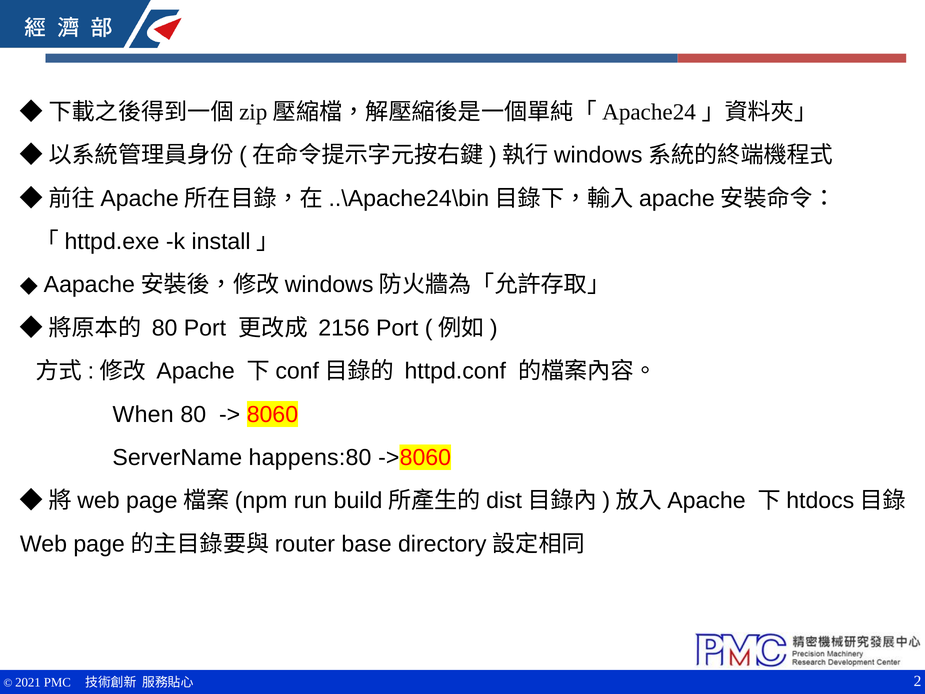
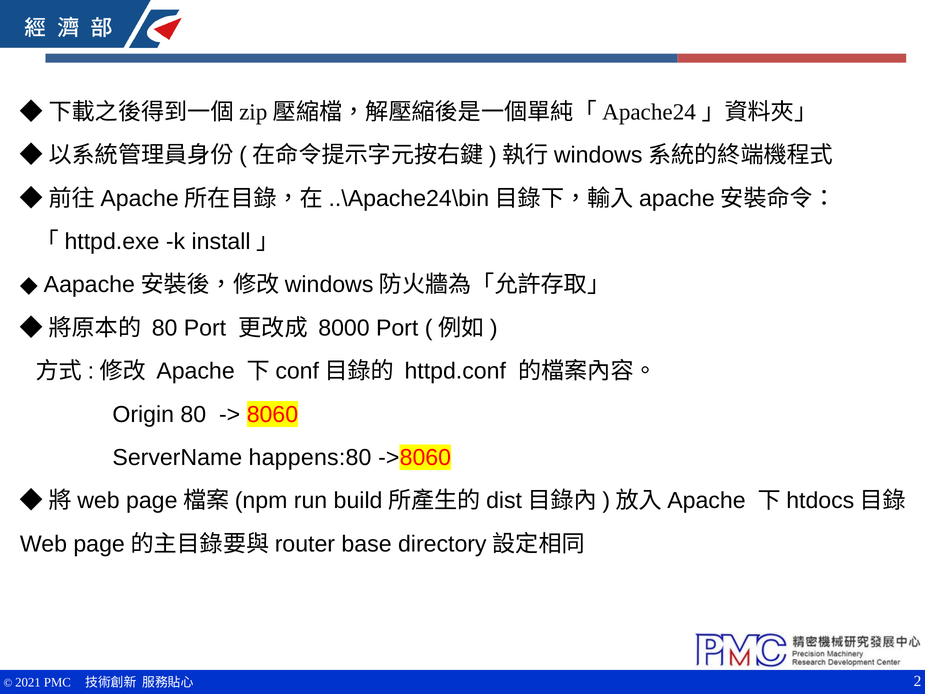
2156: 2156 -> 8000
When: When -> Origin
